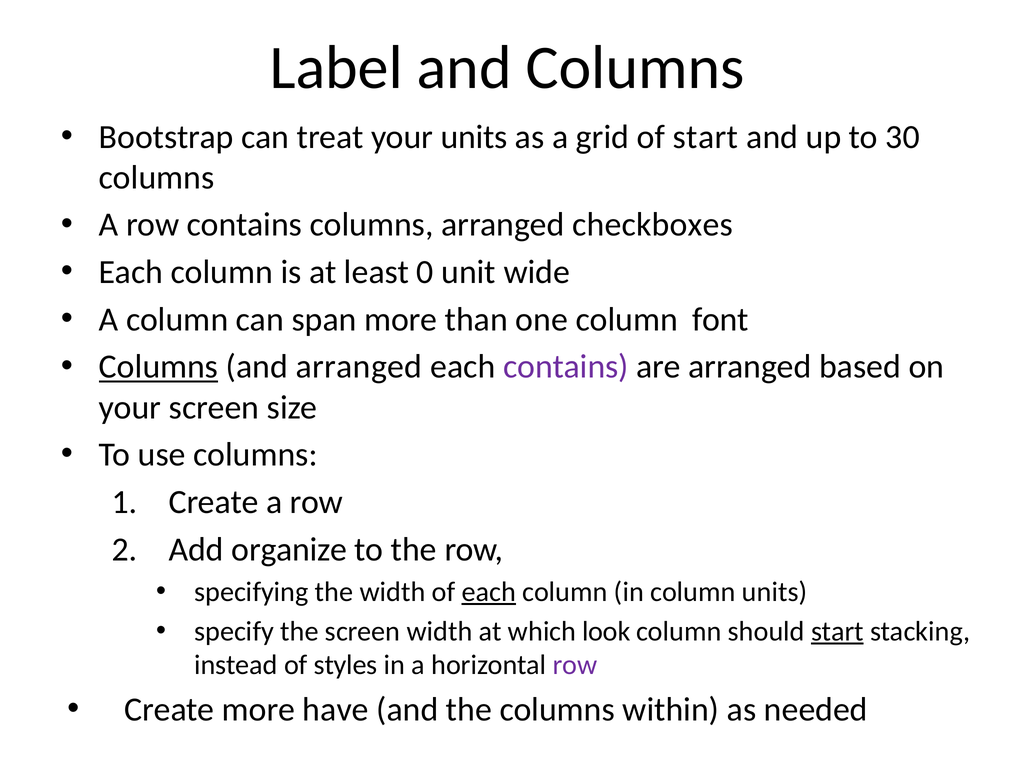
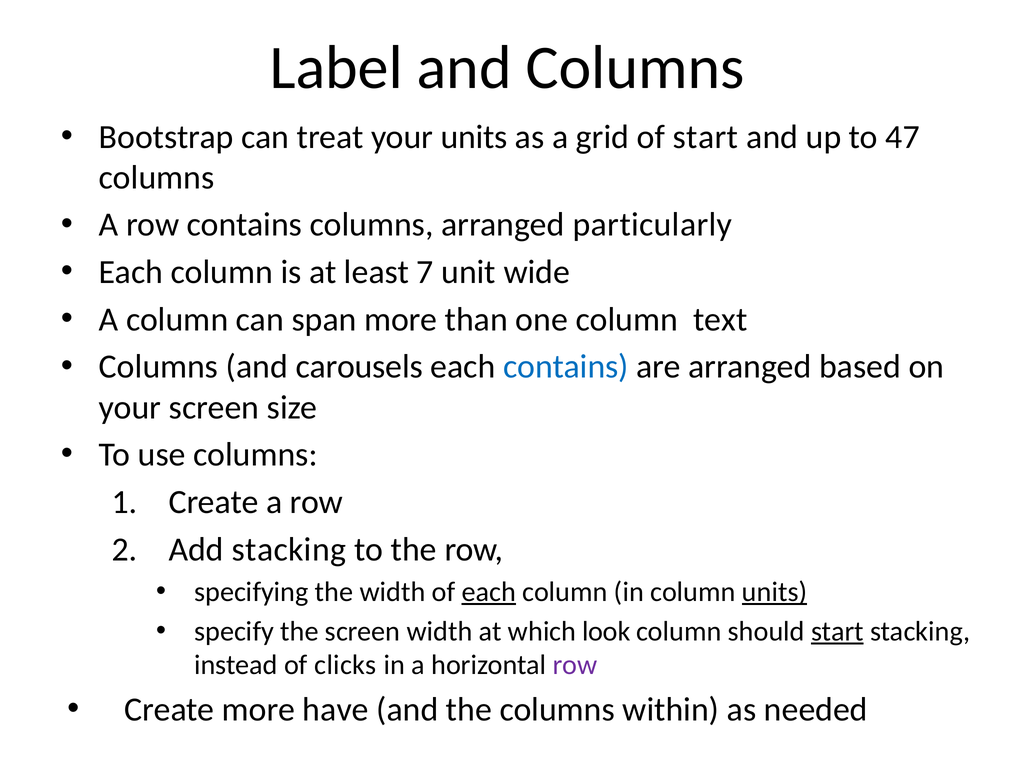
30: 30 -> 47
checkboxes: checkboxes -> particularly
0: 0 -> 7
font: font -> text
Columns at (159, 367) underline: present -> none
and arranged: arranged -> carousels
contains at (566, 367) colour: purple -> blue
Add organize: organize -> stacking
units at (775, 592) underline: none -> present
styles: styles -> clicks
